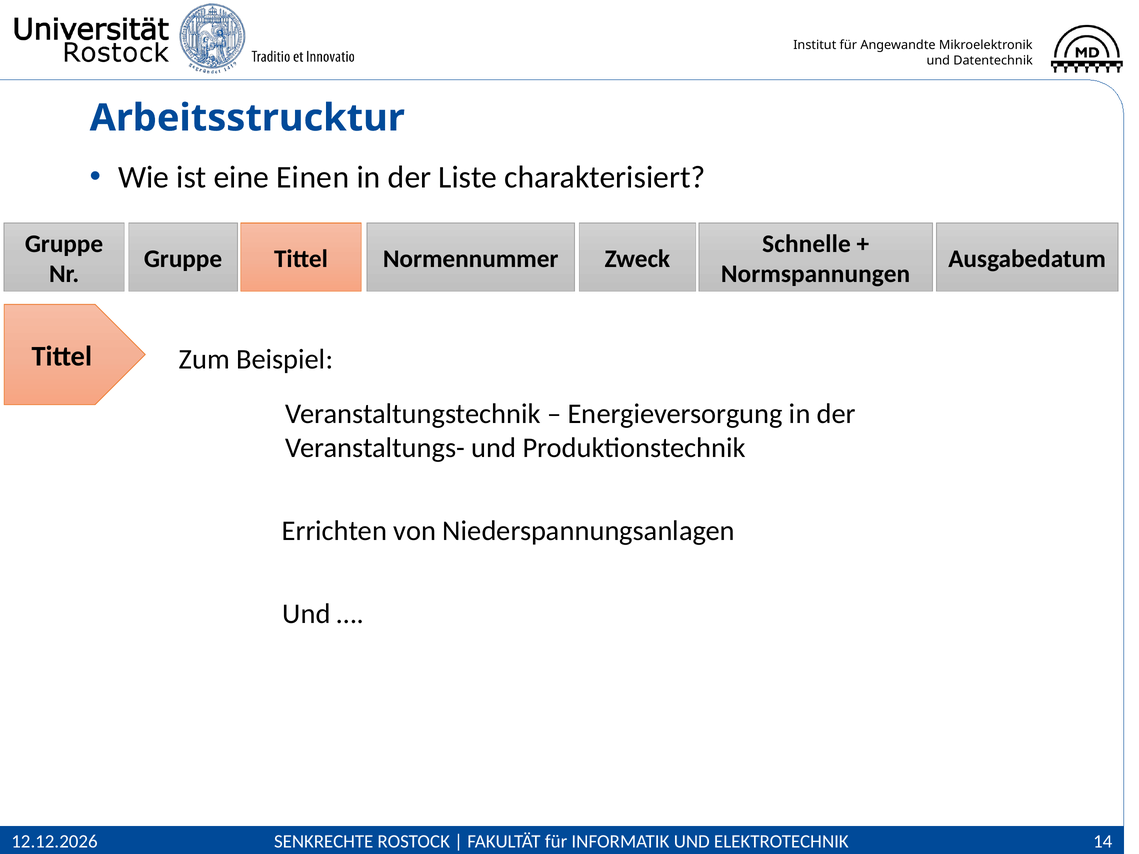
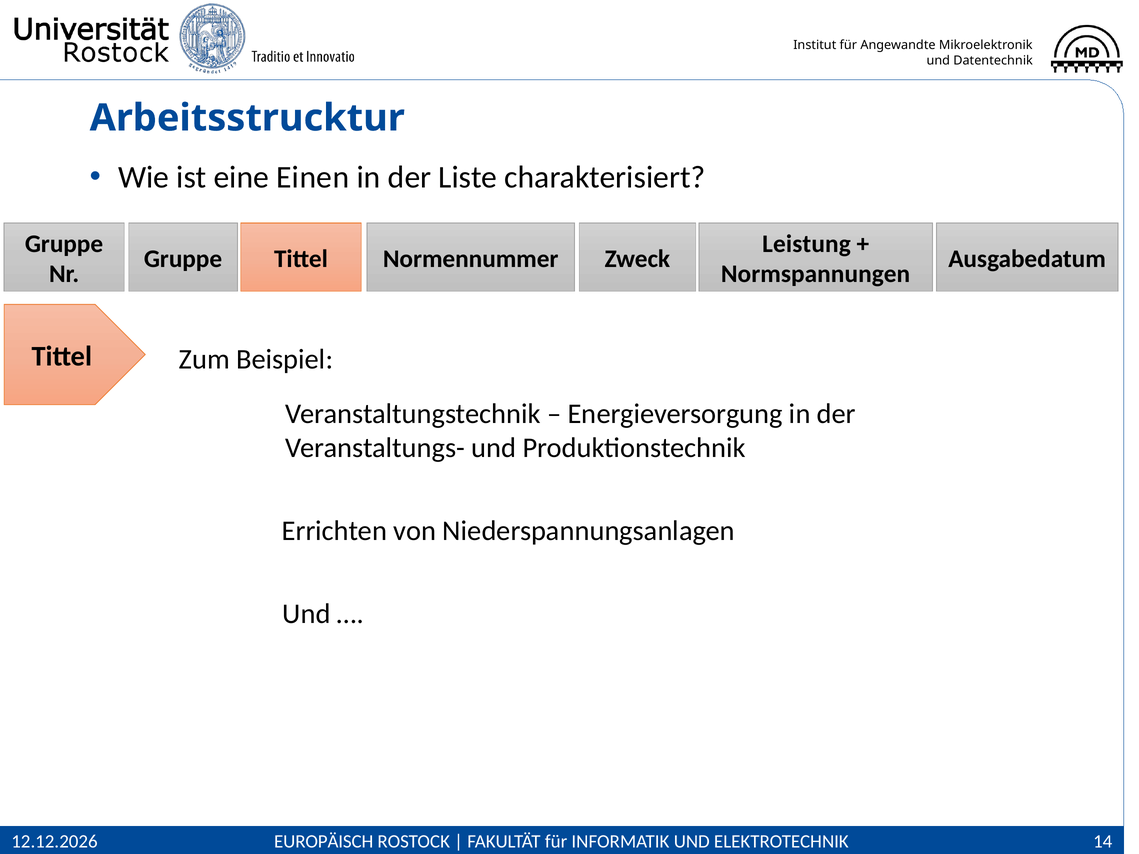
Schnelle: Schnelle -> Leistung
SENKRECHTE: SENKRECHTE -> EUROPÄISCH
